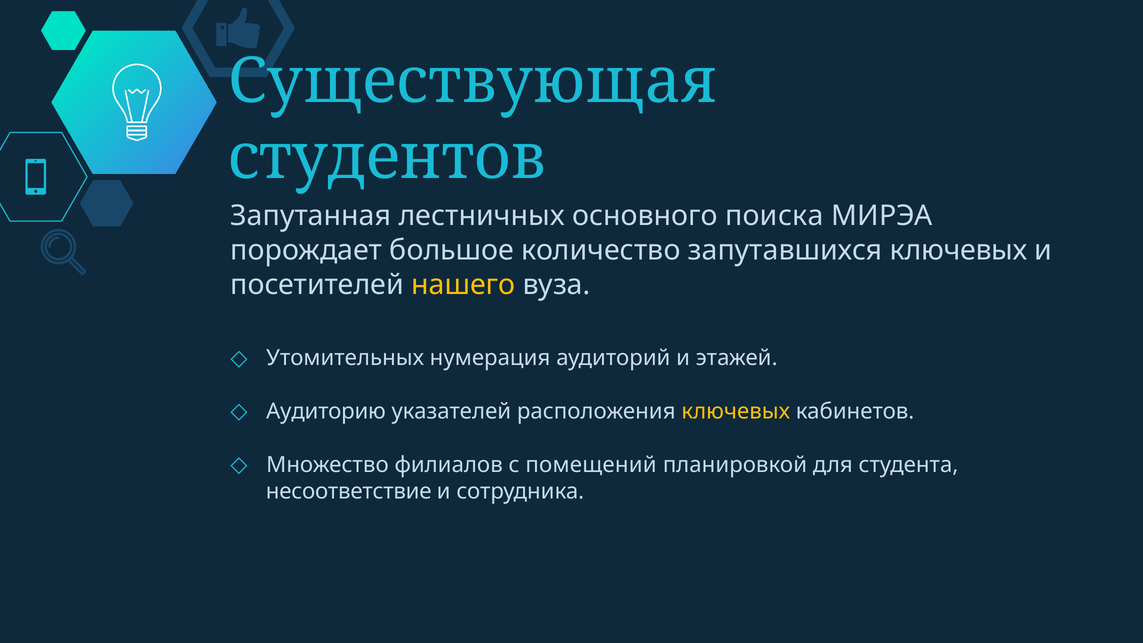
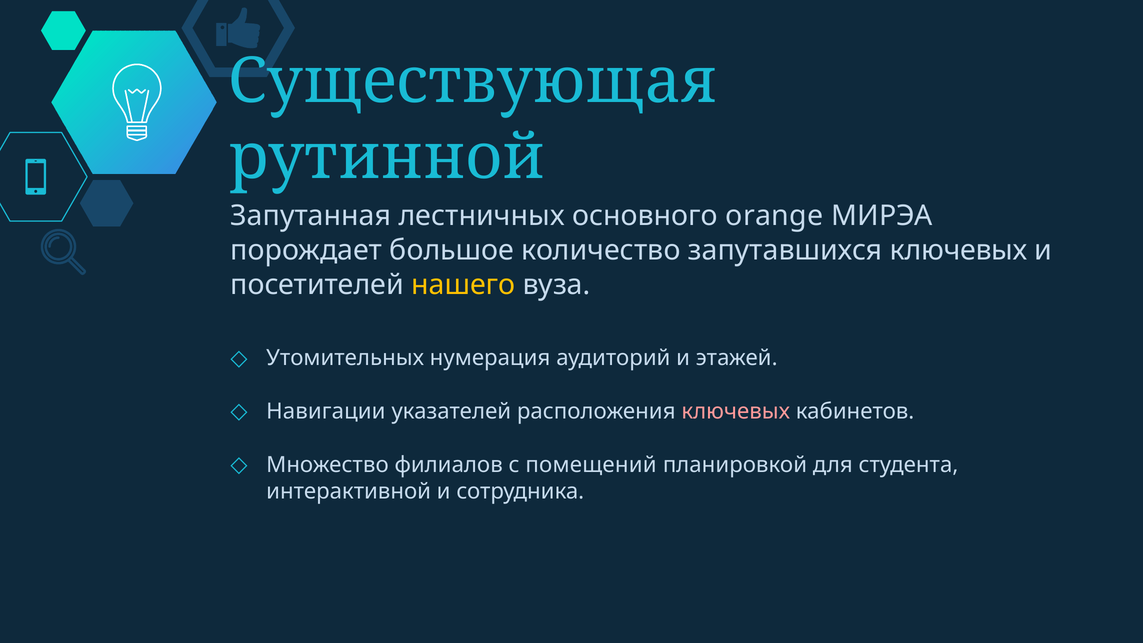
студентов: студентов -> рутинной
поиска: поиска -> orange
Аудиторию: Аудиторию -> Навигации
ключевых at (736, 411) colour: yellow -> pink
несоответствие: несоответствие -> интерактивной
